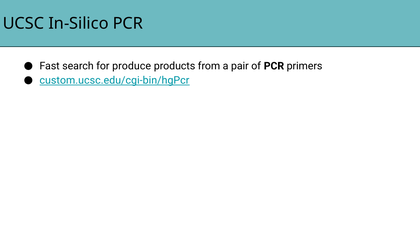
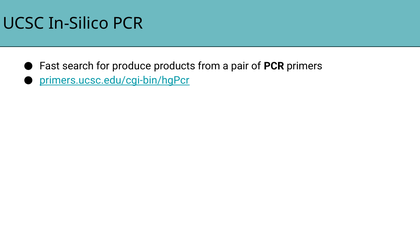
custom.ucsc.edu/cgi-bin/hgPcr: custom.ucsc.edu/cgi-bin/hgPcr -> primers.ucsc.edu/cgi-bin/hgPcr
